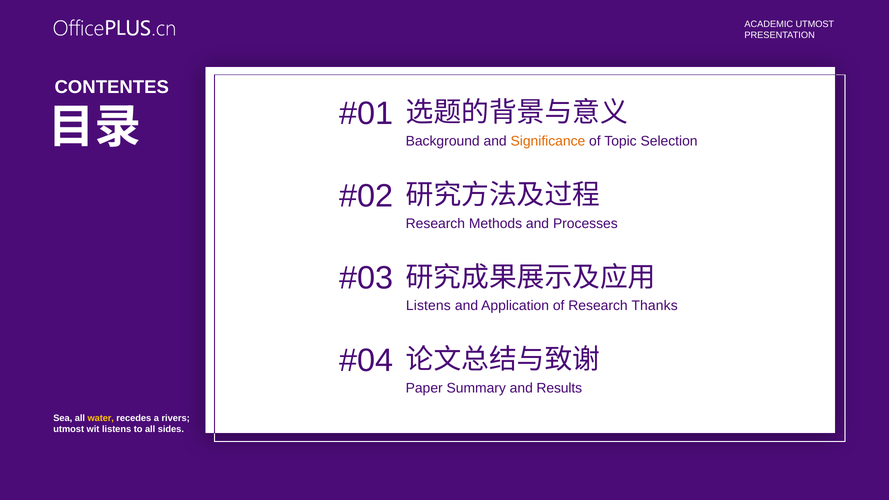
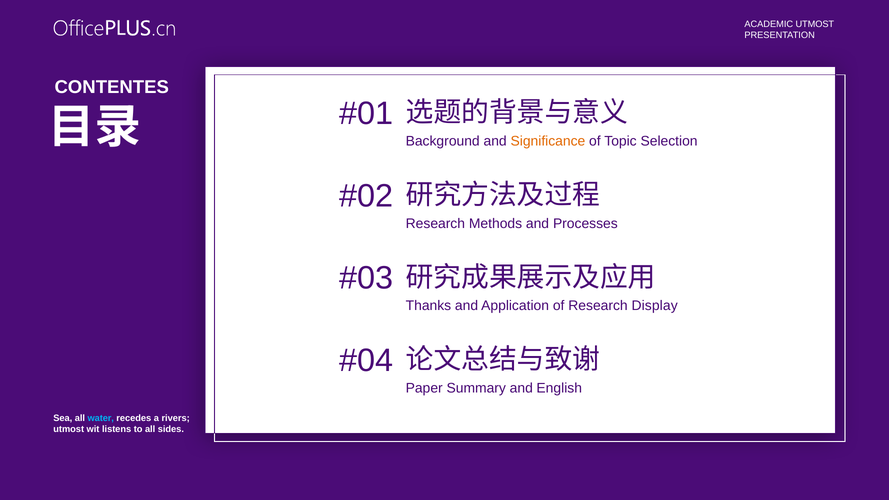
Listens at (428, 306): Listens -> Thanks
Thanks: Thanks -> Display
Results: Results -> English
water colour: yellow -> light blue
